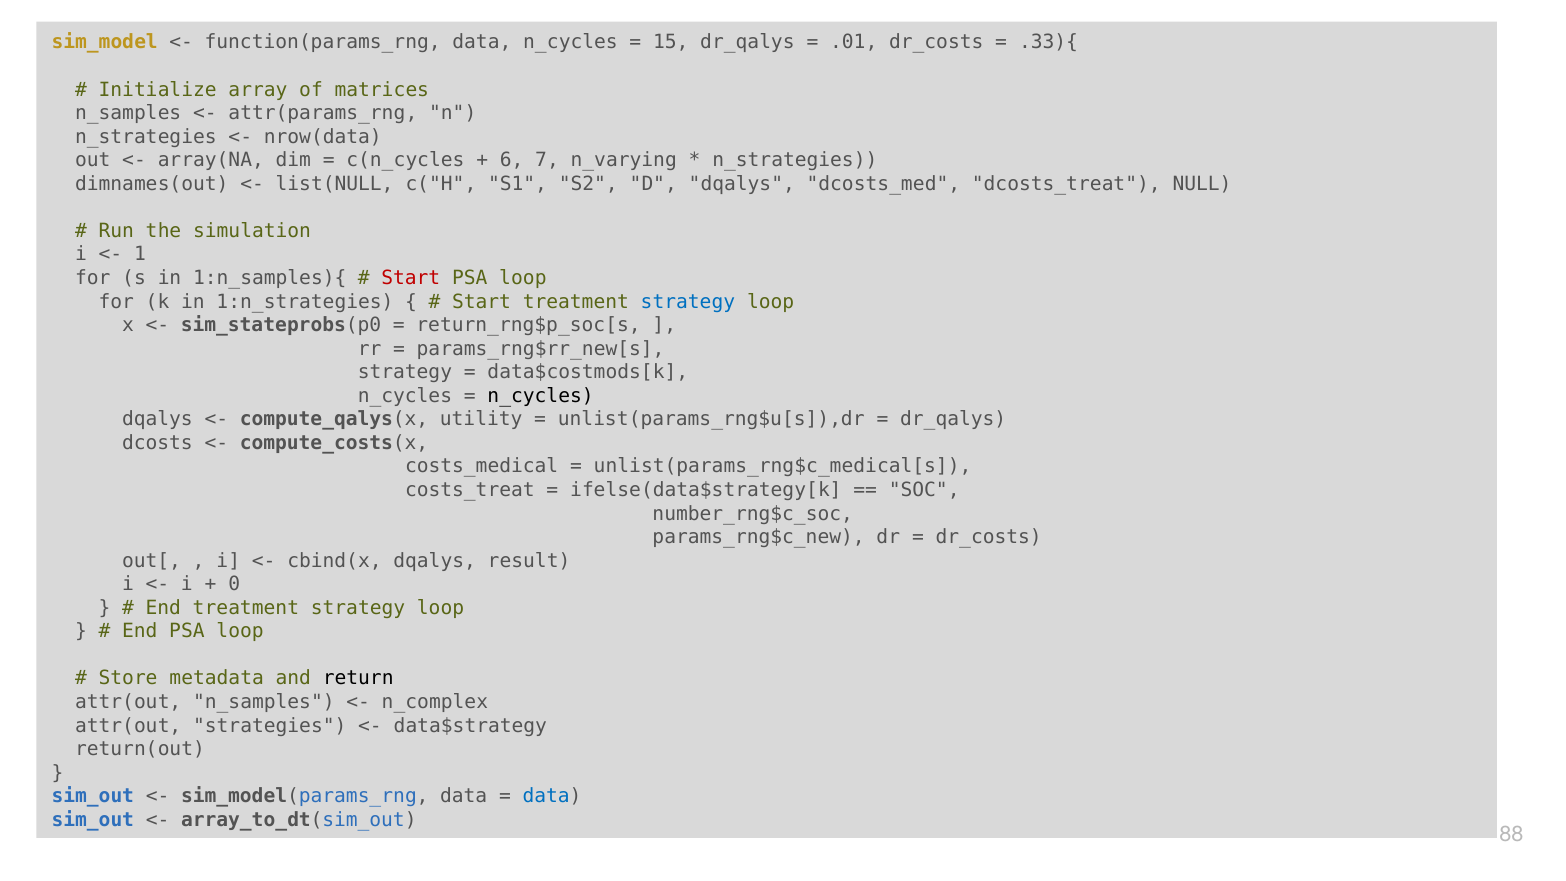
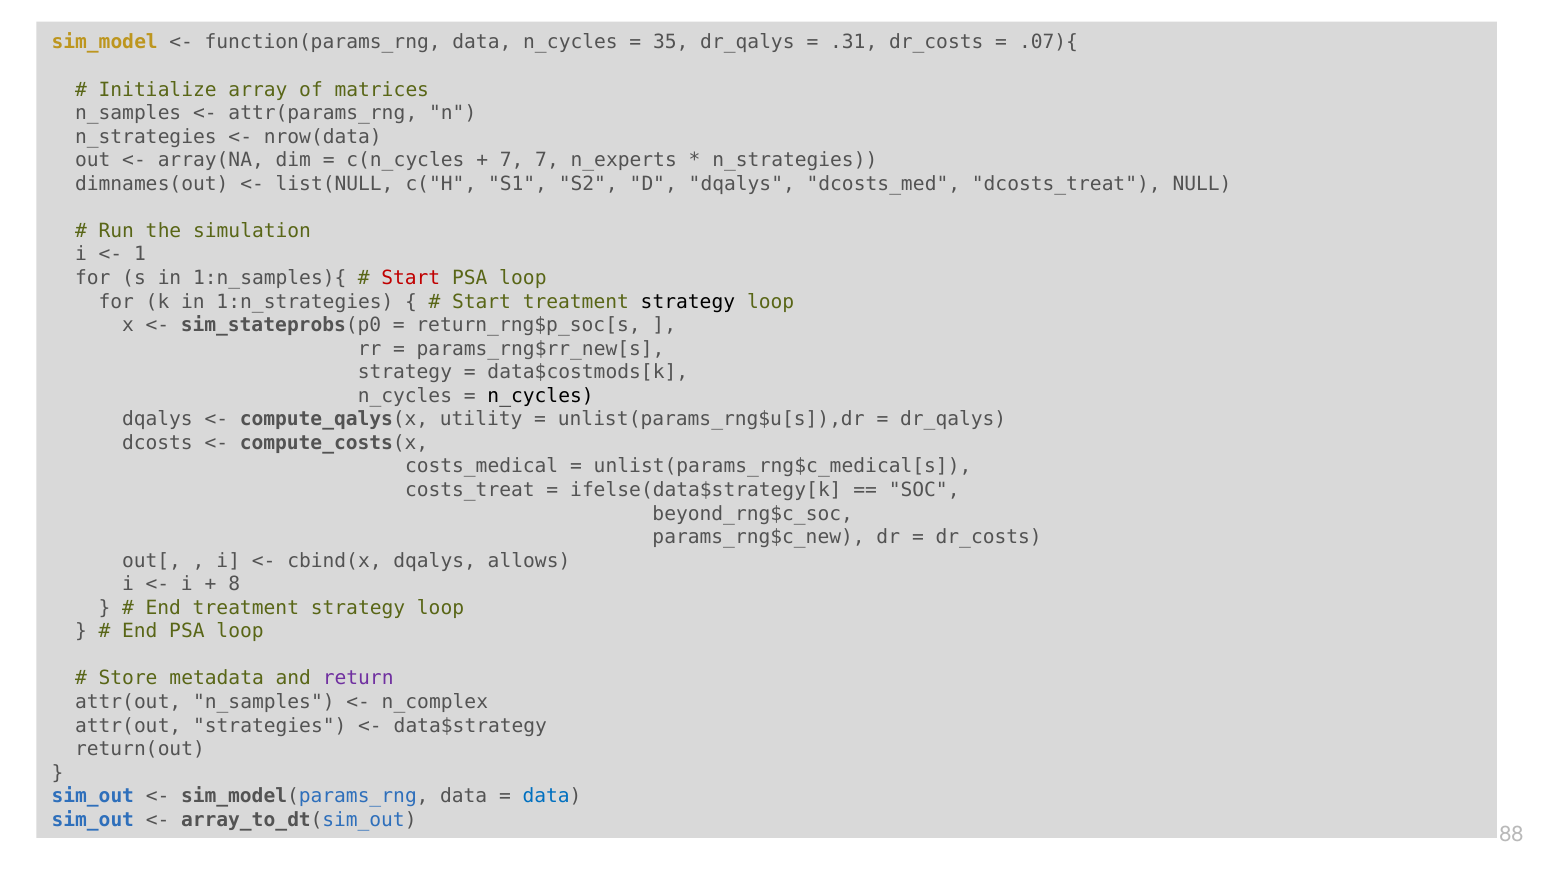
15: 15 -> 35
.01: .01 -> .31
.33){: .33){ -> .07){
6 at (512, 160): 6 -> 7
n_varying: n_varying -> n_experts
strategy at (688, 302) colour: blue -> black
number_rng$c_soc: number_rng$c_soc -> beyond_rng$c_soc
result: result -> allows
0: 0 -> 8
return colour: black -> purple
